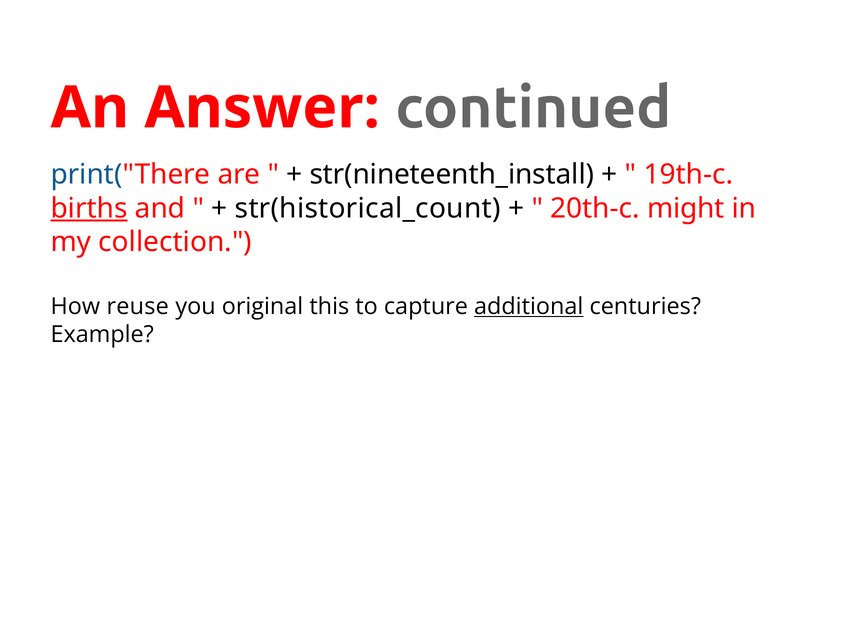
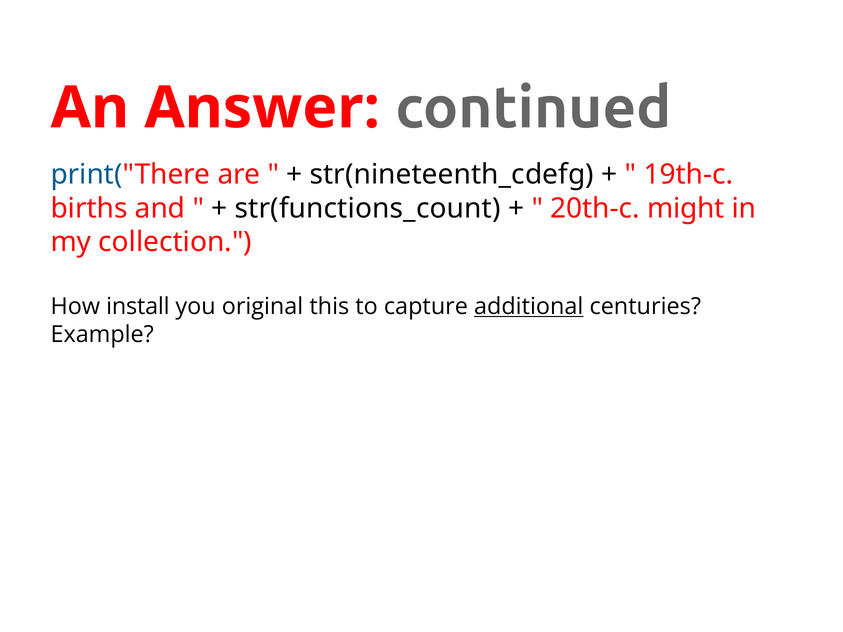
str(nineteenth_install: str(nineteenth_install -> str(nineteenth_cdefg
births underline: present -> none
str(historical_count: str(historical_count -> str(functions_count
reuse: reuse -> install
